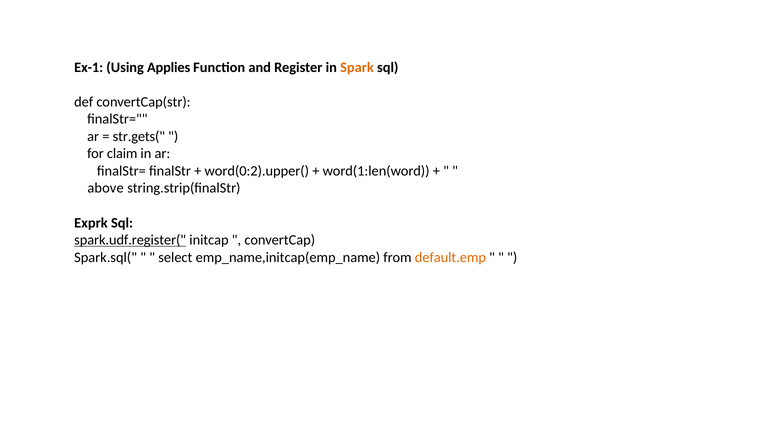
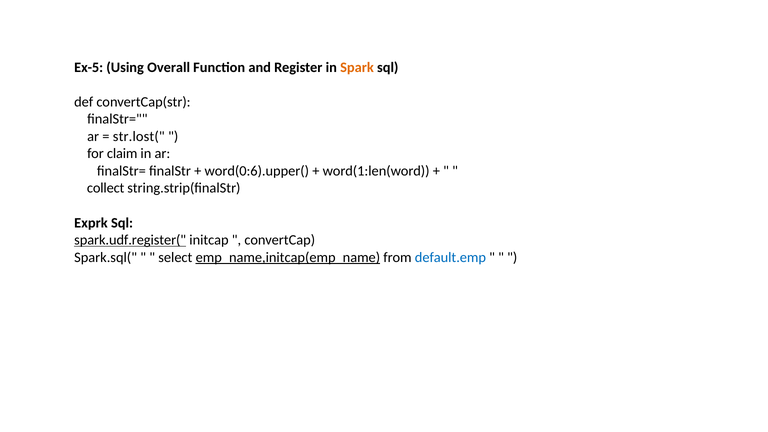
Ex-1: Ex-1 -> Ex-5
Applies: Applies -> Overall
str.gets(: str.gets( -> str.lost(
word(0:2).upper(: word(0:2).upper( -> word(0:6).upper(
above: above -> collect
emp_name,initcap(emp_name underline: none -> present
default.emp colour: orange -> blue
